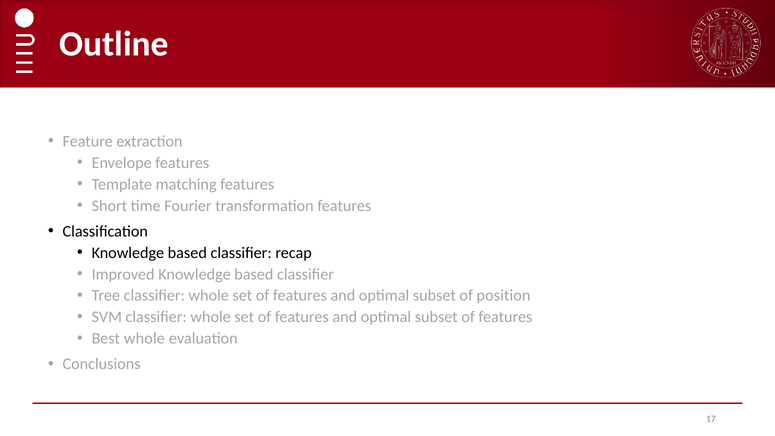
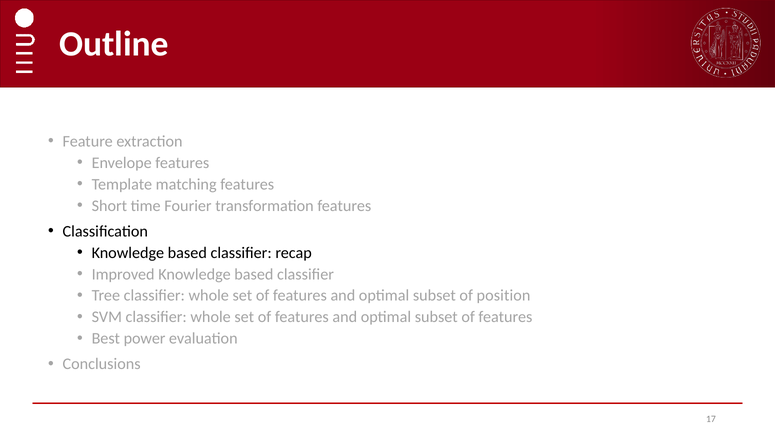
Best whole: whole -> power
